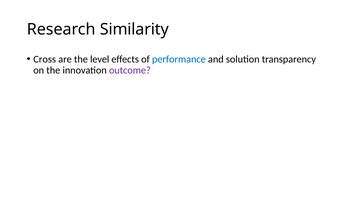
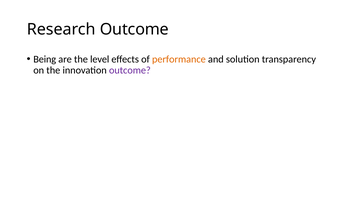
Research Similarity: Similarity -> Outcome
Cross: Cross -> Being
performance colour: blue -> orange
